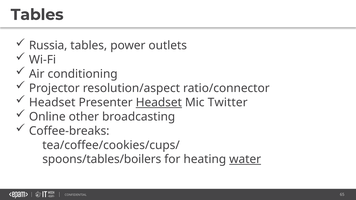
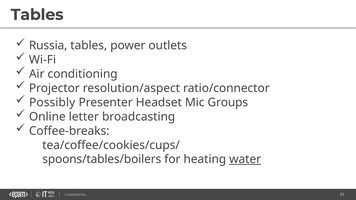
Headset at (52, 103): Headset -> Possibly
Headset at (159, 103) underline: present -> none
Twitter: Twitter -> Groups
other: other -> letter
